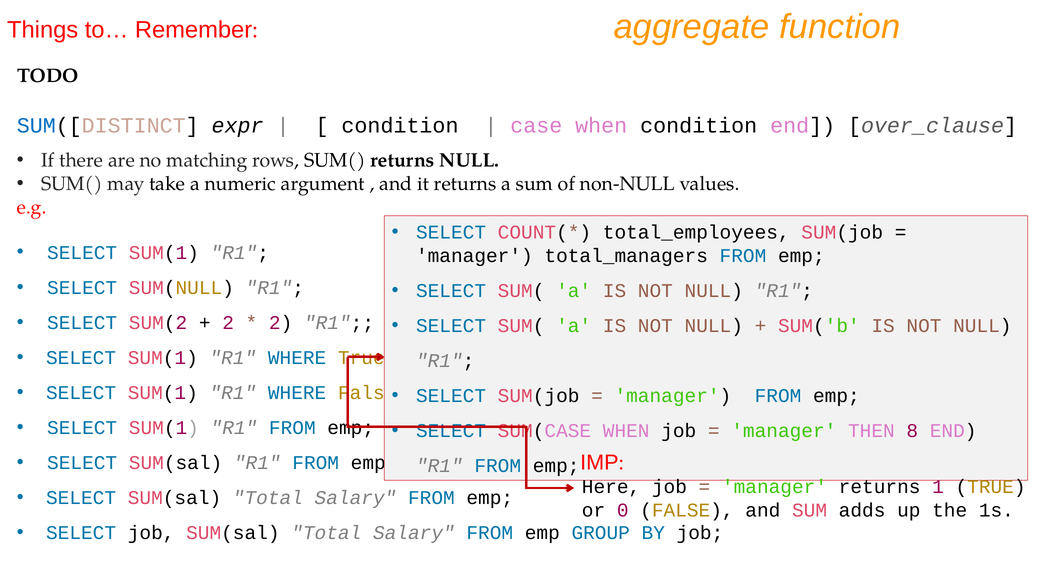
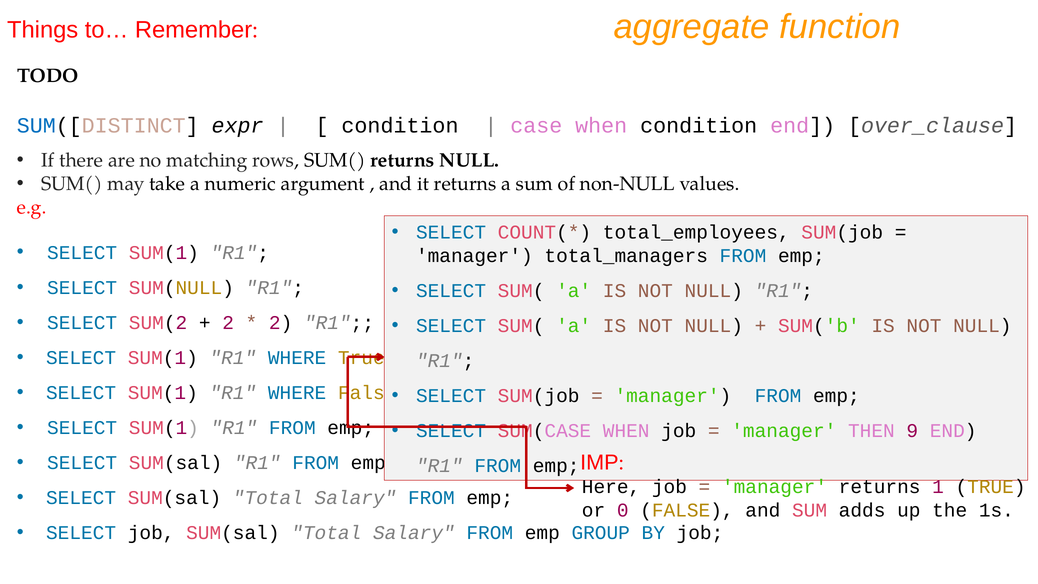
8: 8 -> 9
